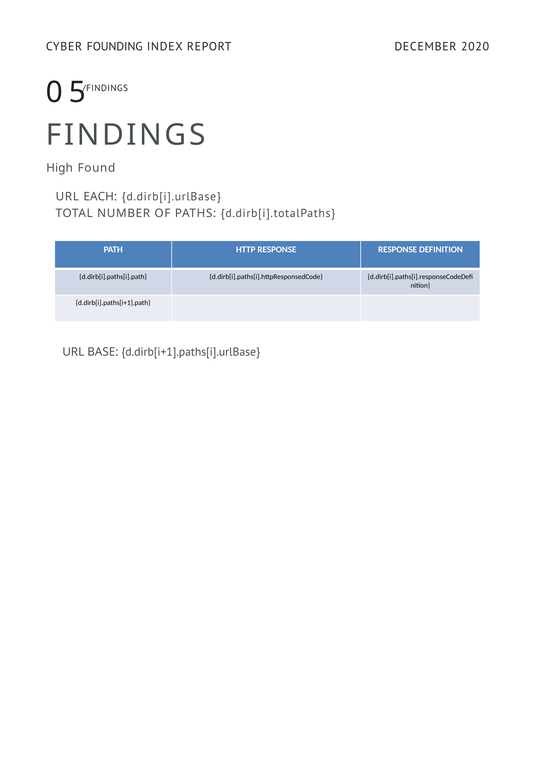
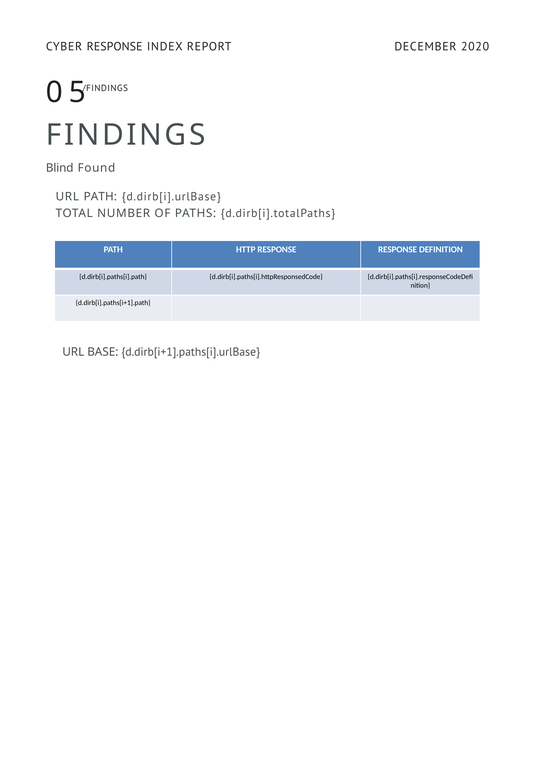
CYBER FOUNDING: FOUNDING -> RESPONSE
High: High -> Blind
URL EACH: EACH -> PATH
